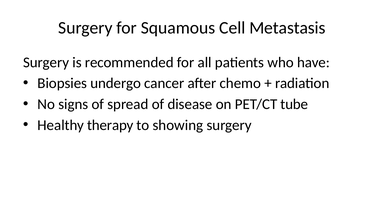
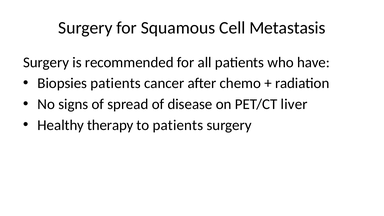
Biopsies undergo: undergo -> patients
tube: tube -> liver
to showing: showing -> patients
